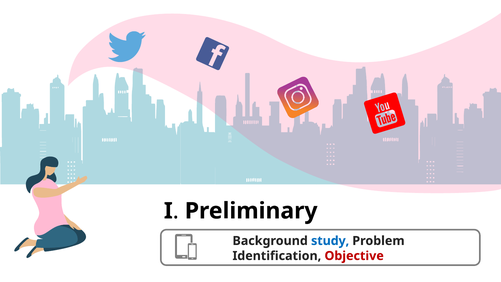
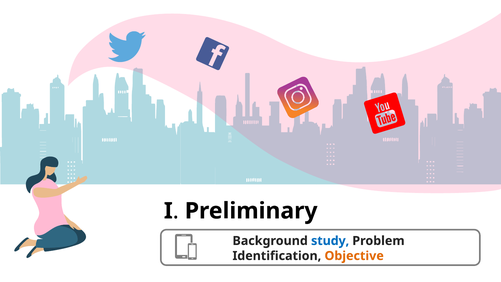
Objective colour: red -> orange
